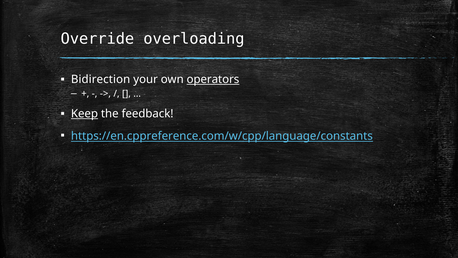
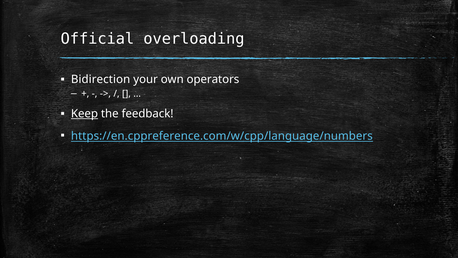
Override: Override -> Official
operators underline: present -> none
https://en.cppreference.com/w/cpp/language/constants: https://en.cppreference.com/w/cpp/language/constants -> https://en.cppreference.com/w/cpp/language/numbers
